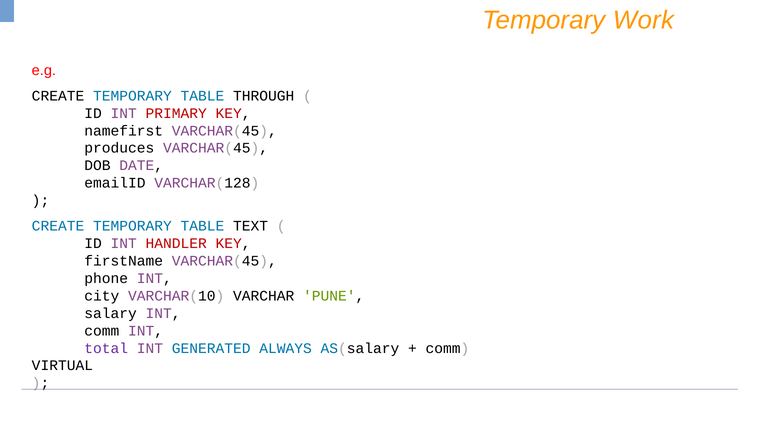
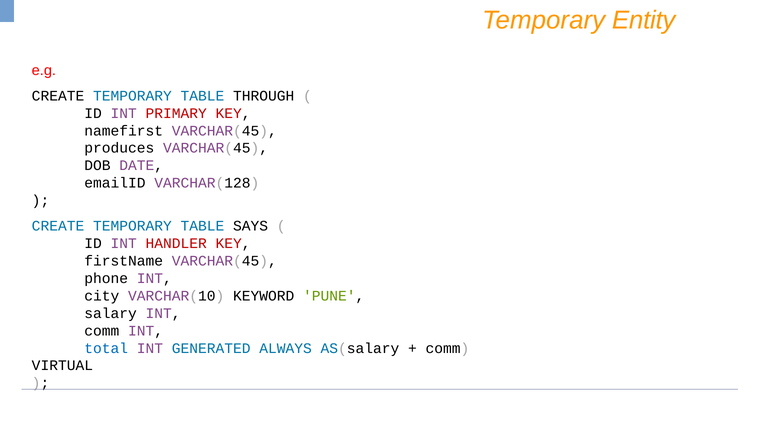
Work: Work -> Entity
TEXT: TEXT -> SAYS
VARCHAR: VARCHAR -> KEYWORD
total colour: purple -> blue
